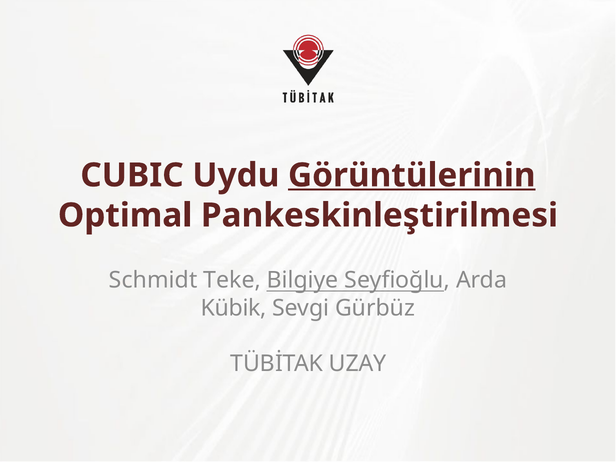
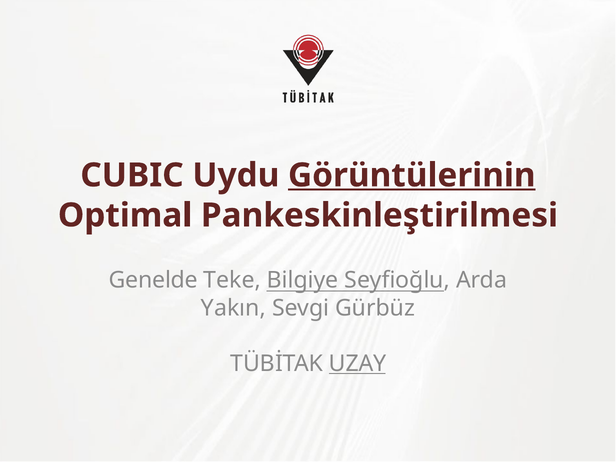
Schmidt: Schmidt -> Genelde
Kübik: Kübik -> Yakın
UZAY underline: none -> present
